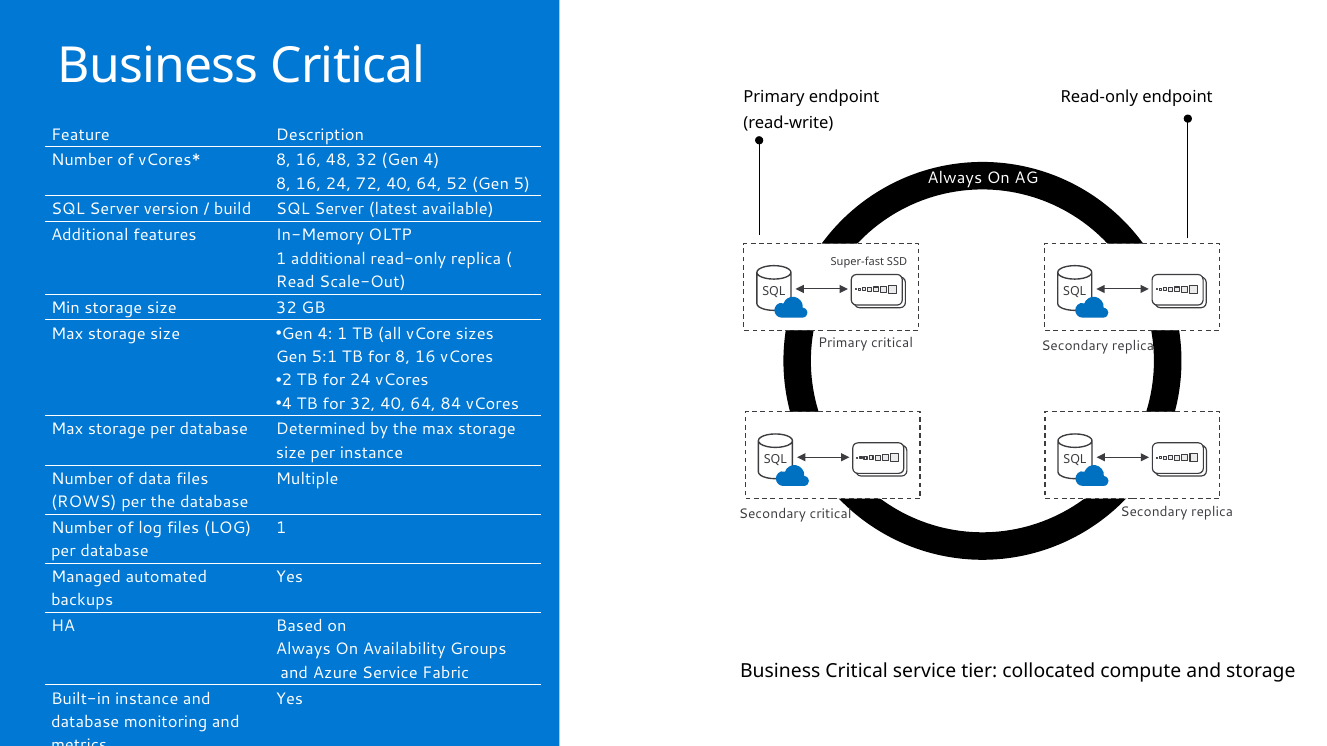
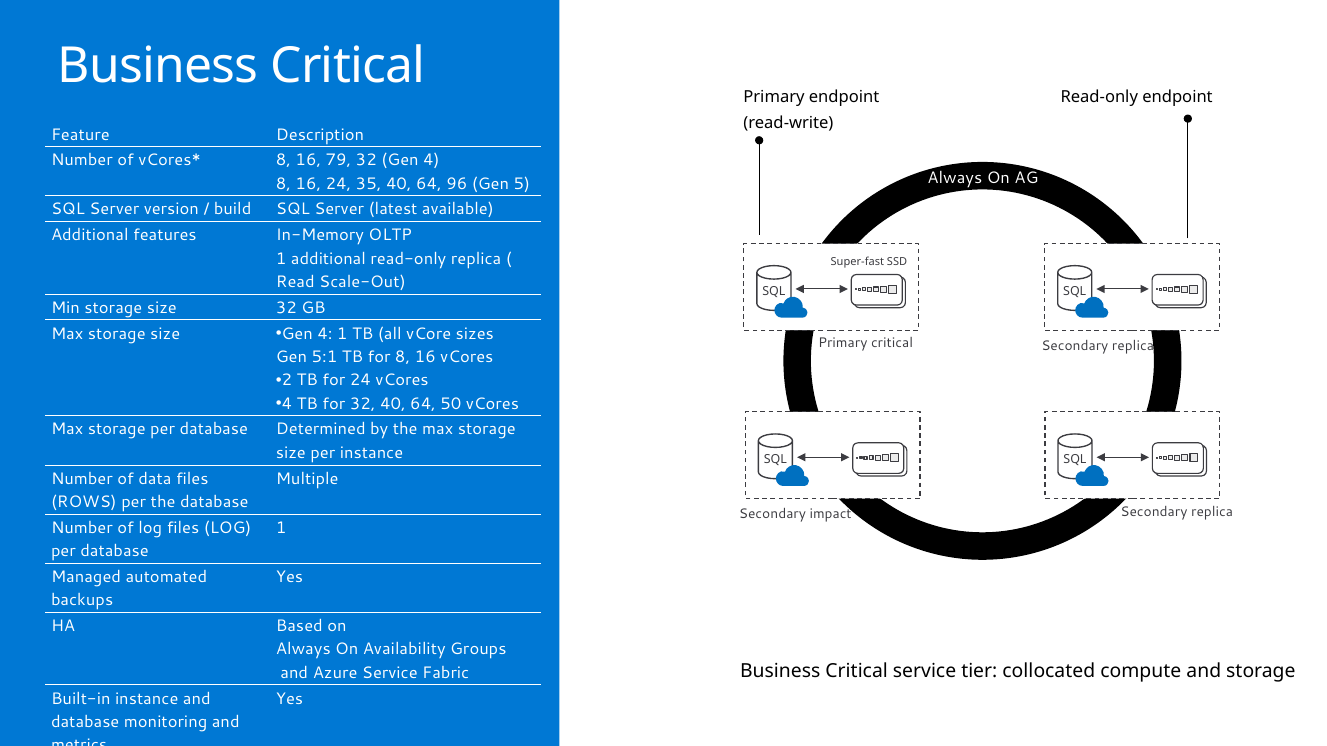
48: 48 -> 79
72: 72 -> 35
52: 52 -> 96
84: 84 -> 50
Secondary critical: critical -> impact
